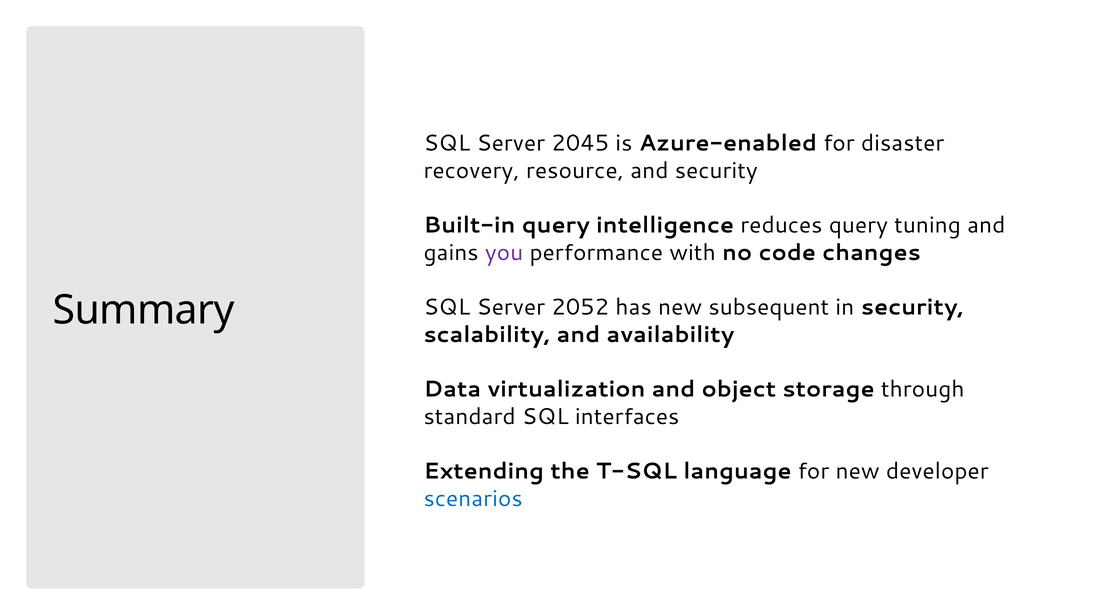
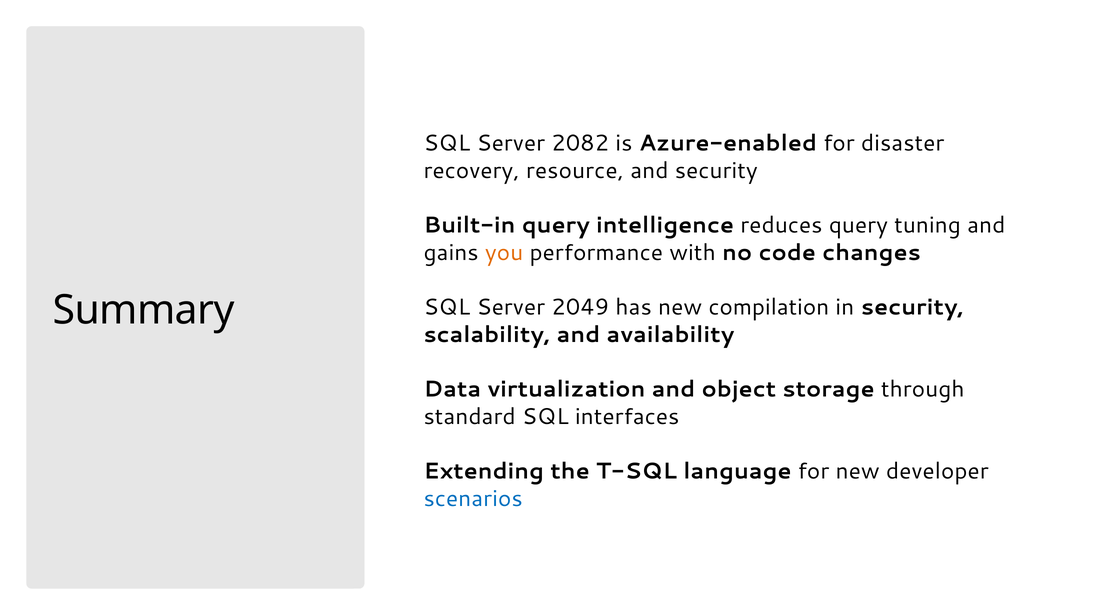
2045: 2045 -> 2082
you colour: purple -> orange
2052: 2052 -> 2049
subsequent: subsequent -> compilation
